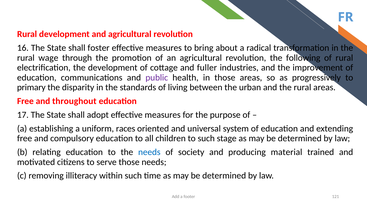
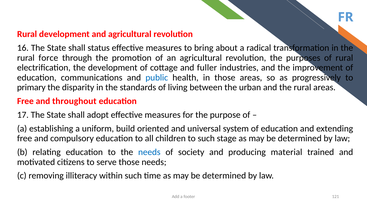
foster: foster -> status
wage: wage -> force
following: following -> purposes
public colour: purple -> blue
races: races -> build
